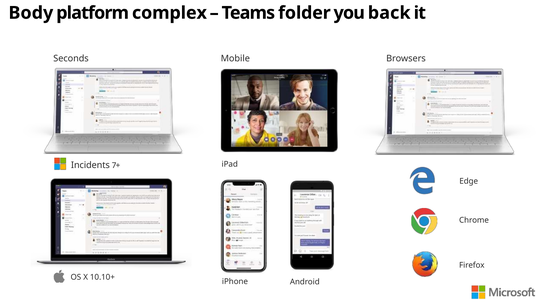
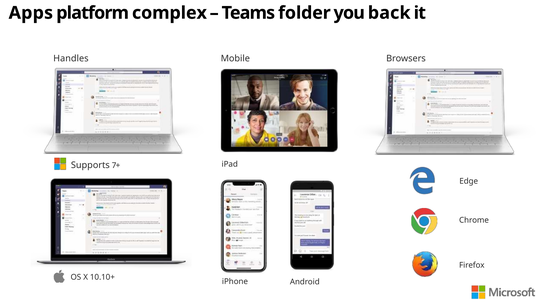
Body: Body -> Apps
Seconds: Seconds -> Handles
Incidents: Incidents -> Supports
